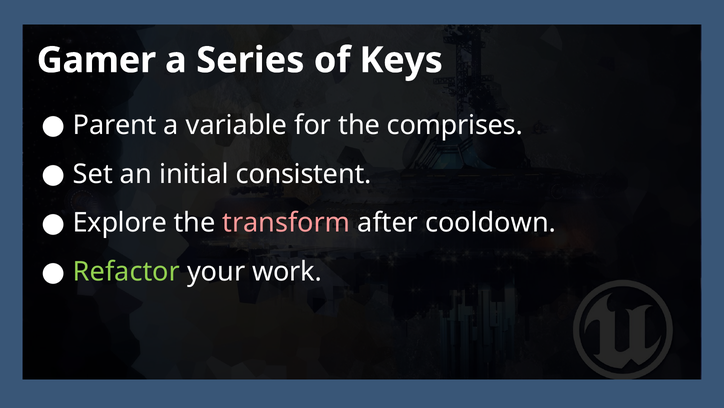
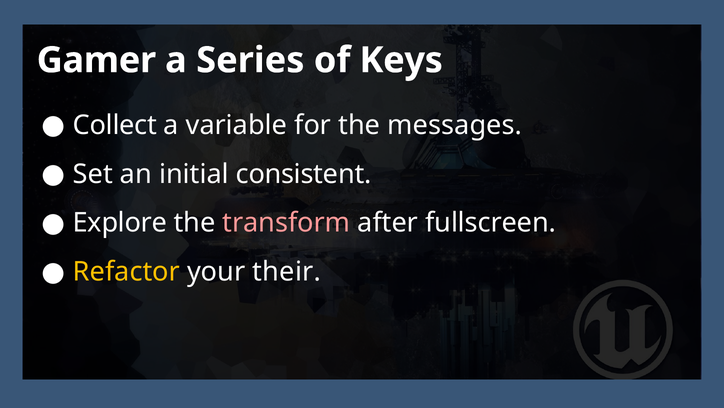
Parent: Parent -> Collect
comprises: comprises -> messages
cooldown: cooldown -> fullscreen
Refactor colour: light green -> yellow
work: work -> their
